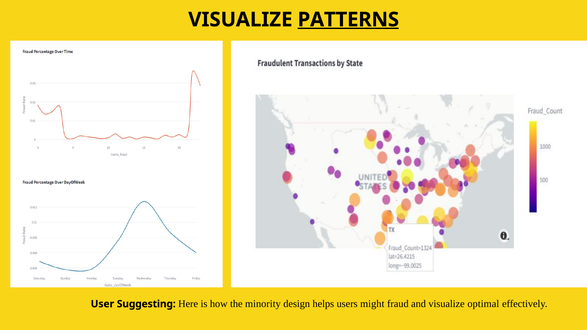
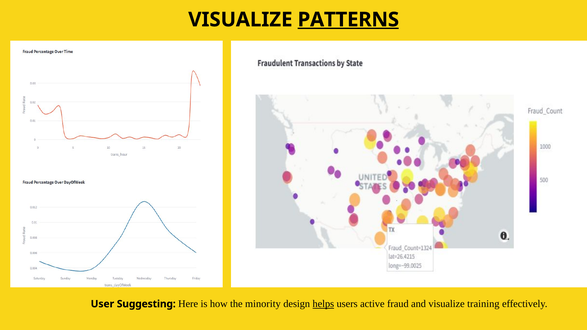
helps underline: none -> present
might: might -> active
optimal: optimal -> training
